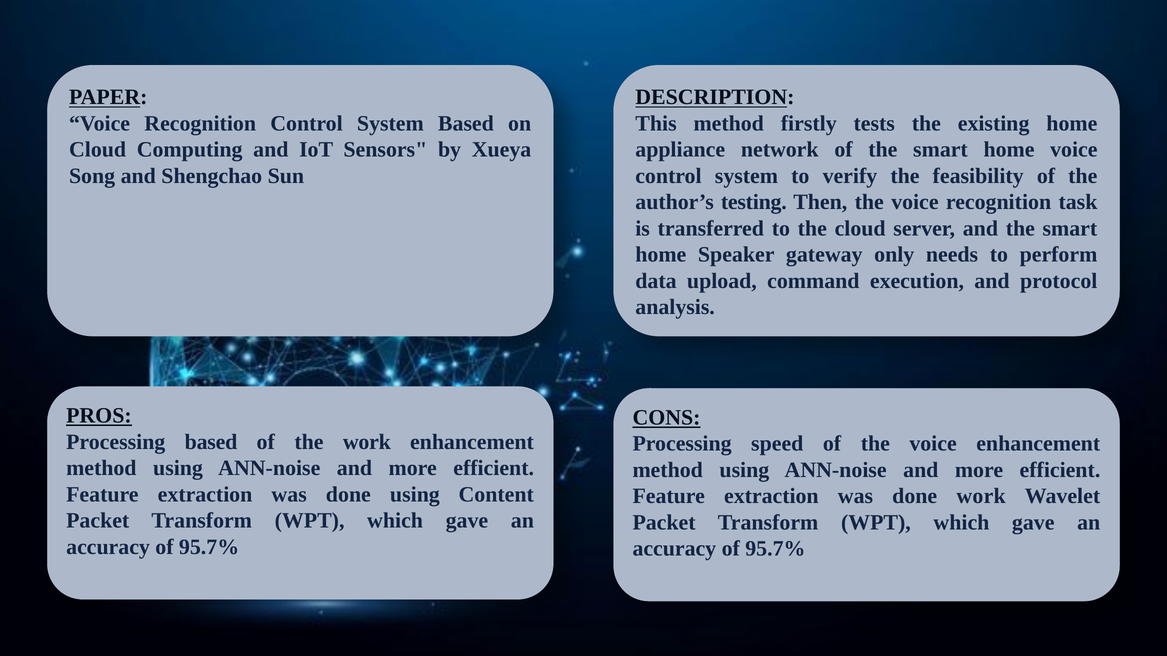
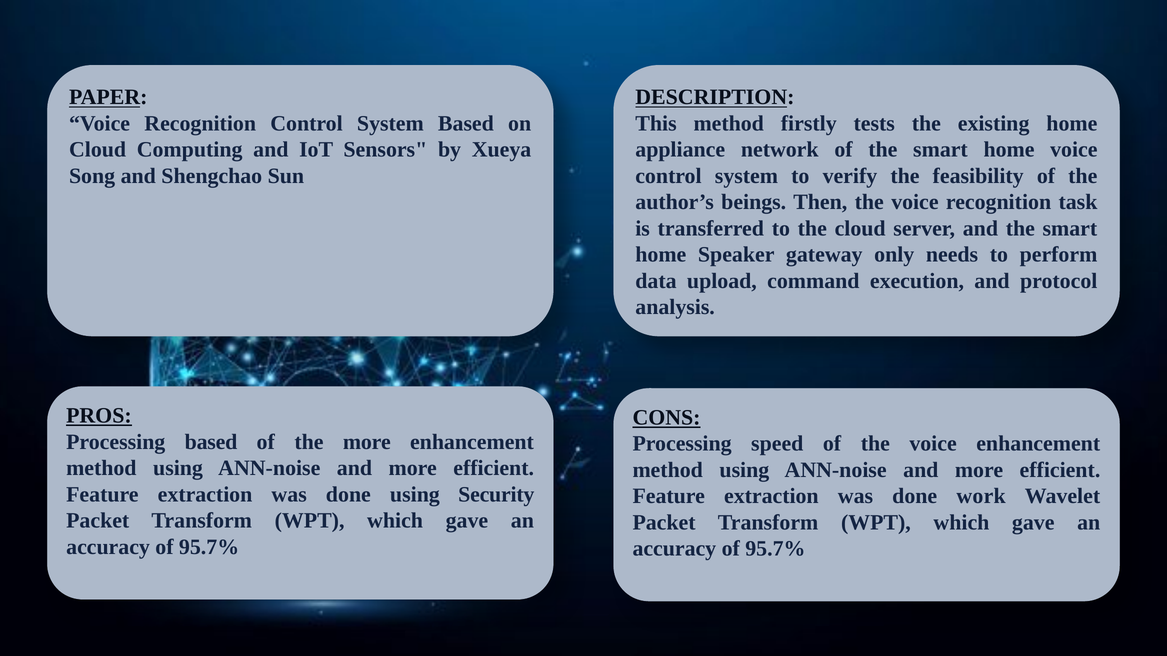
testing: testing -> beings
the work: work -> more
Content: Content -> Security
